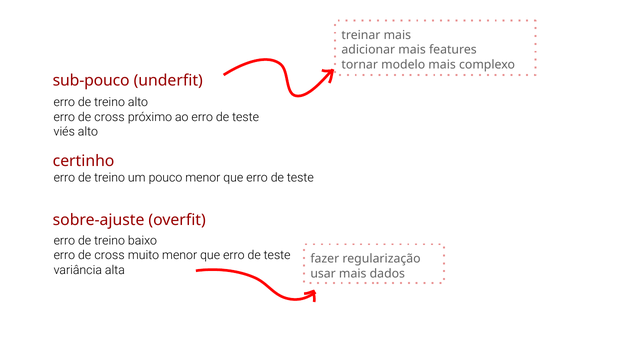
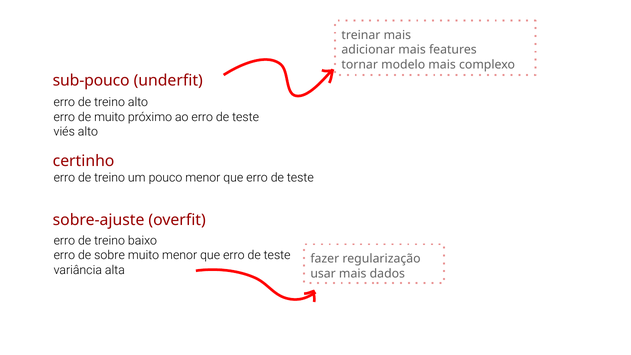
cross at (109, 117): cross -> muito
cross at (110, 255): cross -> sobre
